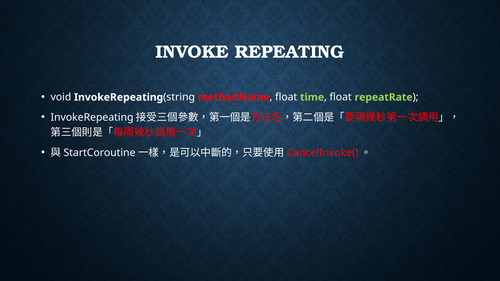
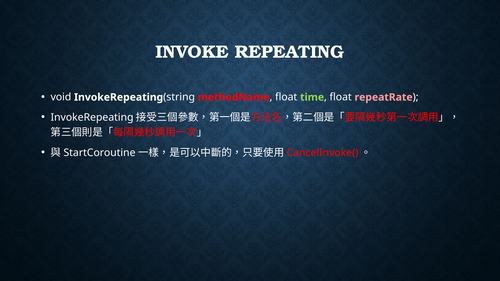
repeatRate colour: light green -> pink
